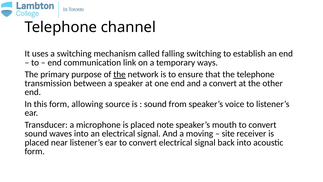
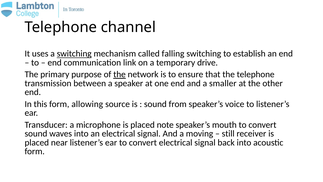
switching at (74, 54) underline: none -> present
ways: ways -> drive
a convert: convert -> smaller
site: site -> still
